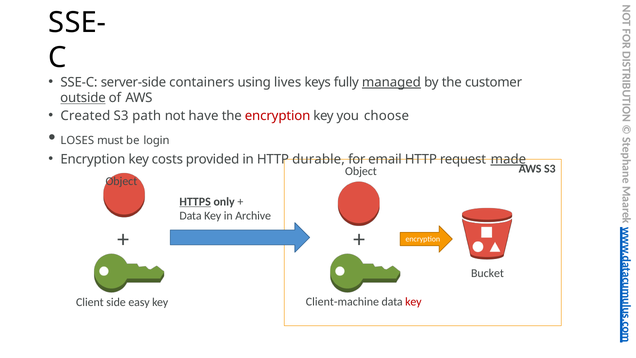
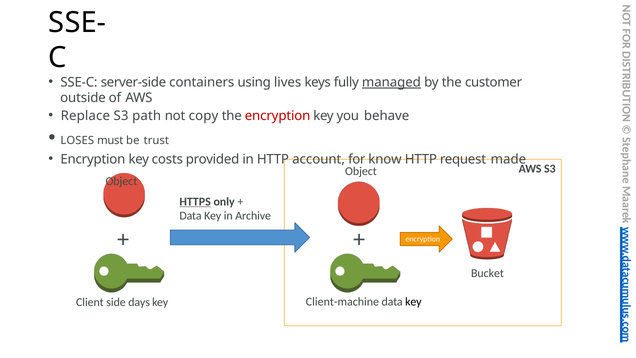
outside underline: present -> none
Created: Created -> Replace
have: have -> copy
choose: choose -> behave
login: login -> trust
durable: durable -> account
email: email -> know
made underline: present -> none
key at (413, 302) colour: red -> black
easy: easy -> days
